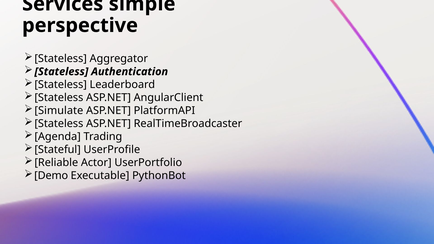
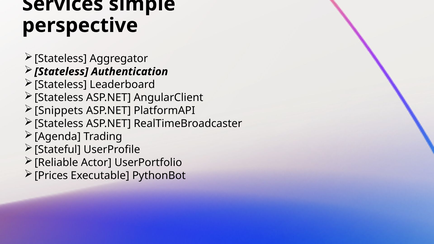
Simulate: Simulate -> Snippets
Demo: Demo -> Prices
